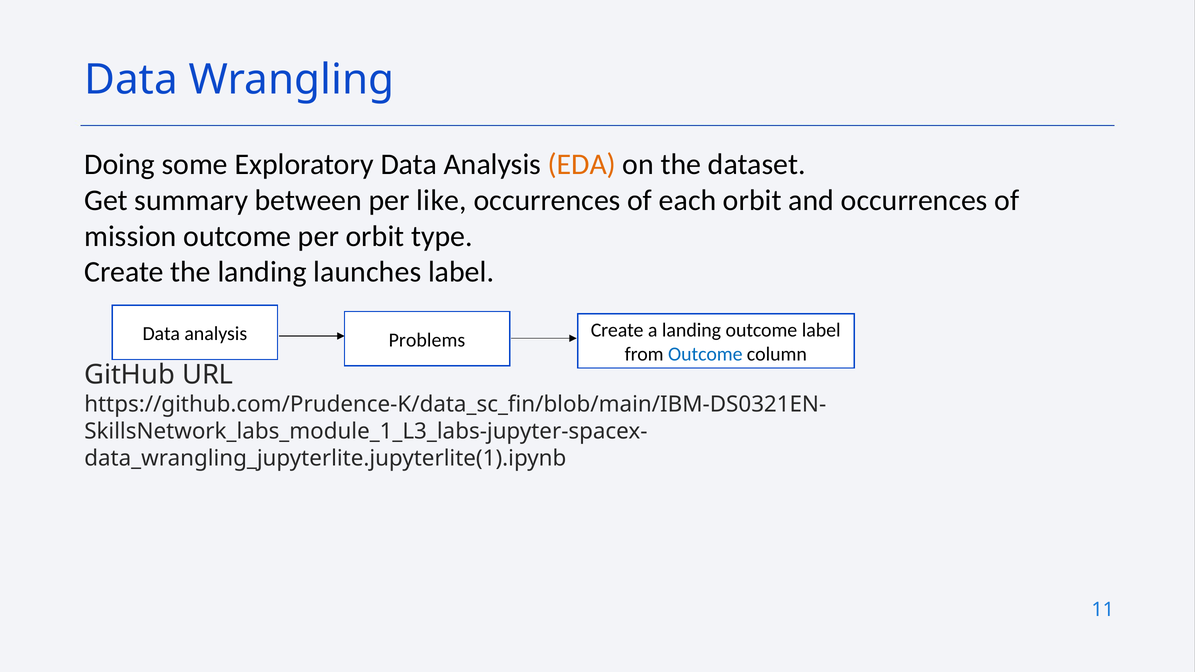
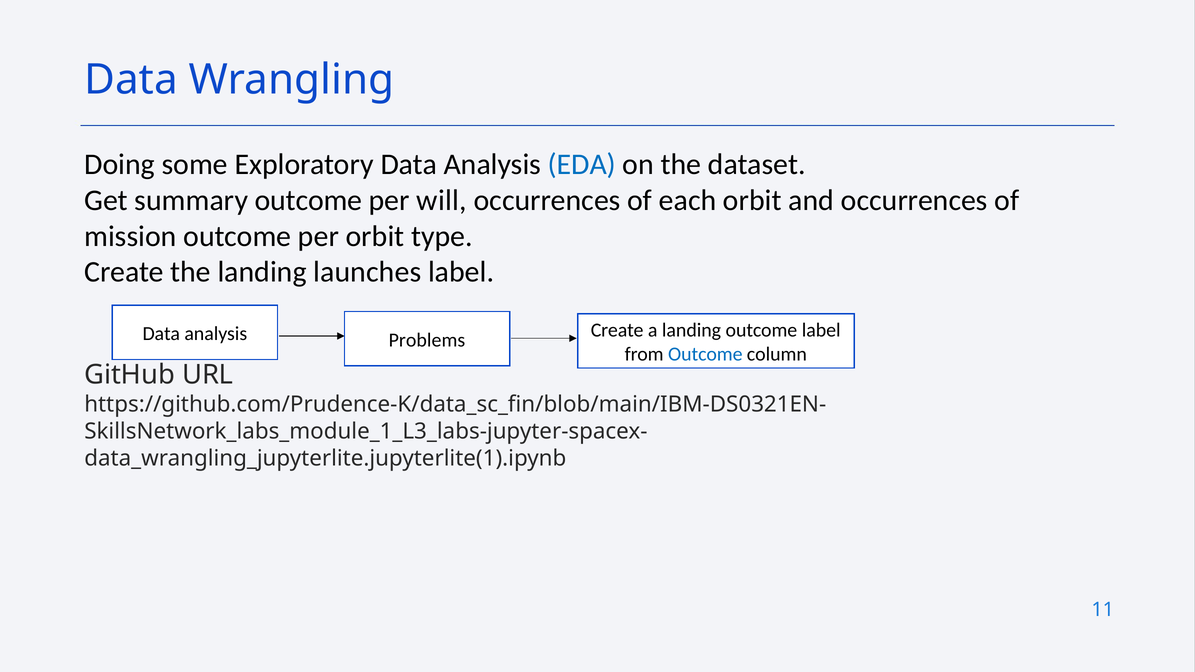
EDA colour: orange -> blue
summary between: between -> outcome
like: like -> will
